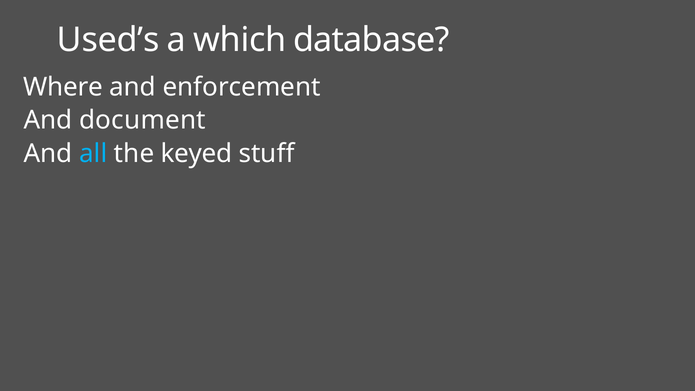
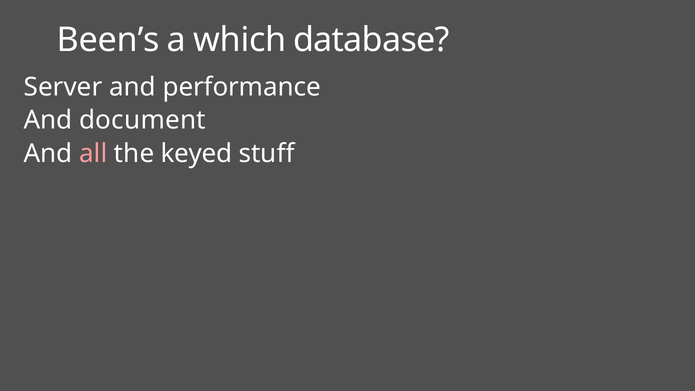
Used’s: Used’s -> Been’s
Where: Where -> Server
enforcement: enforcement -> performance
all colour: light blue -> pink
